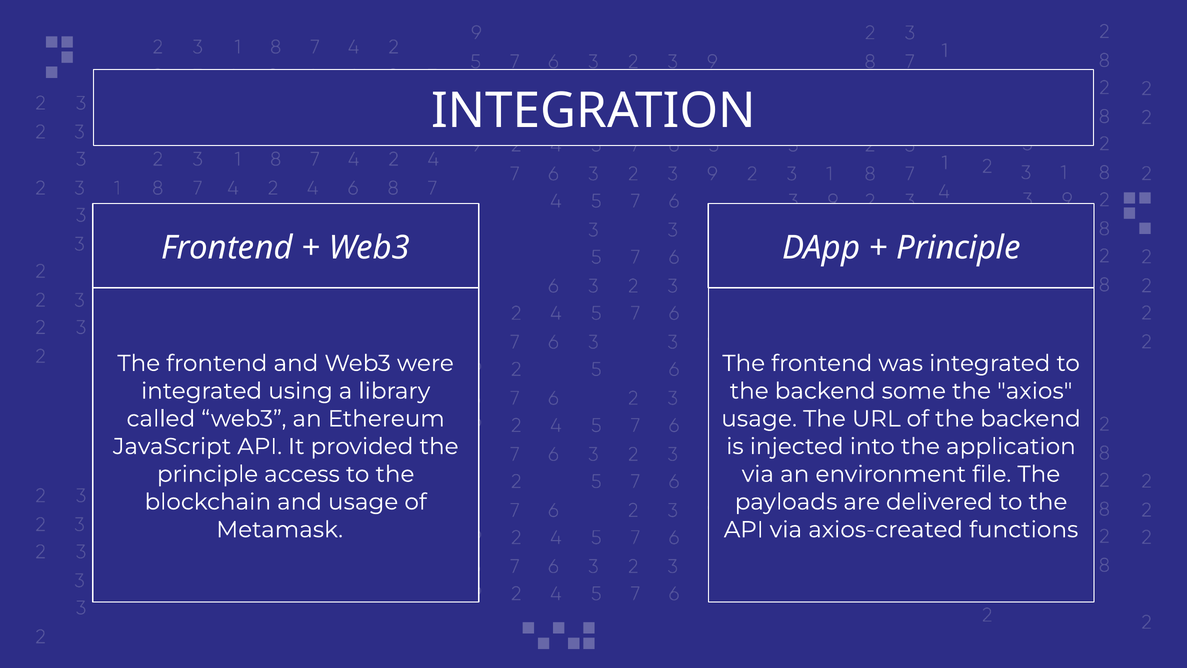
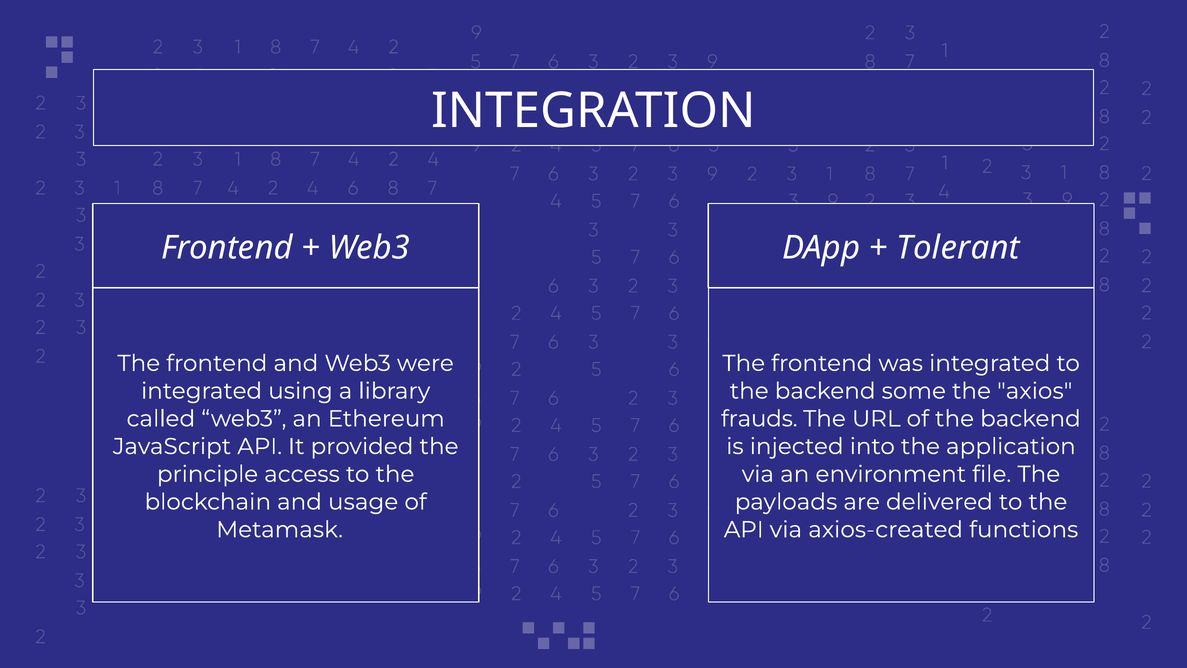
Principle at (958, 248): Principle -> Tolerant
usage at (759, 419): usage -> frauds
